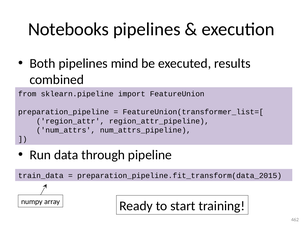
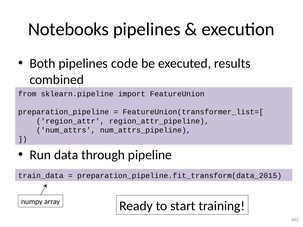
mind: mind -> code
